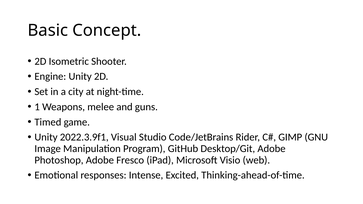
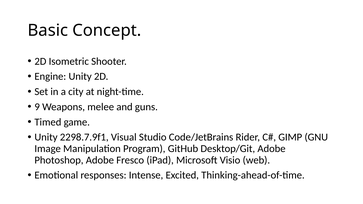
1: 1 -> 9
2022.3.9f1: 2022.3.9f1 -> 2298.7.9f1
